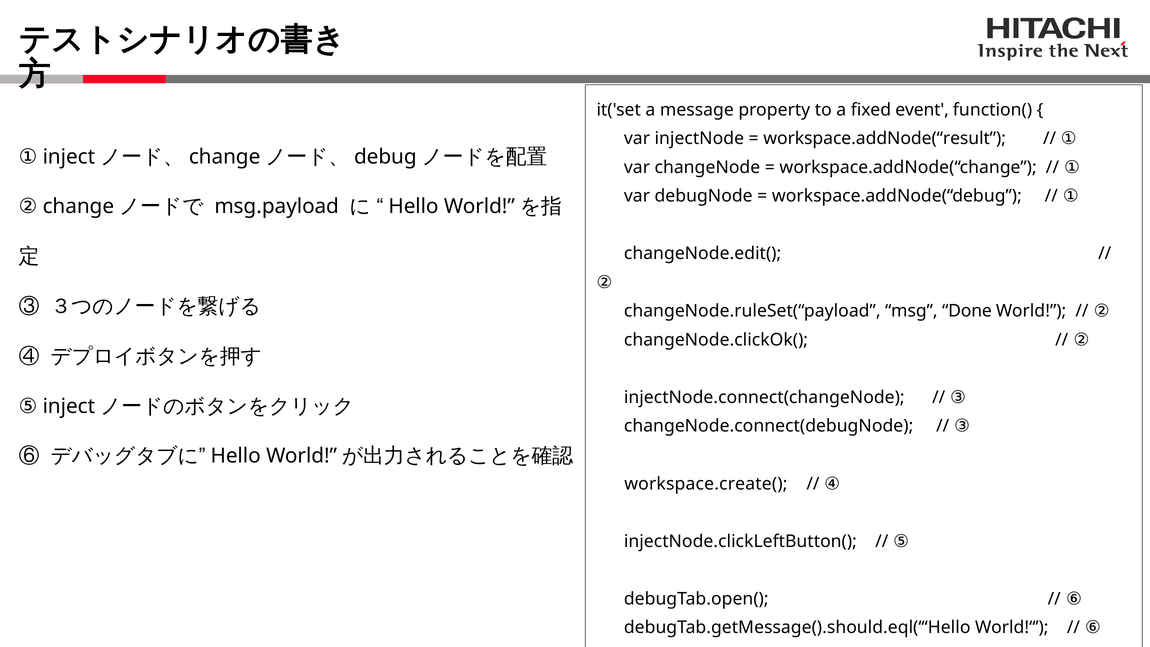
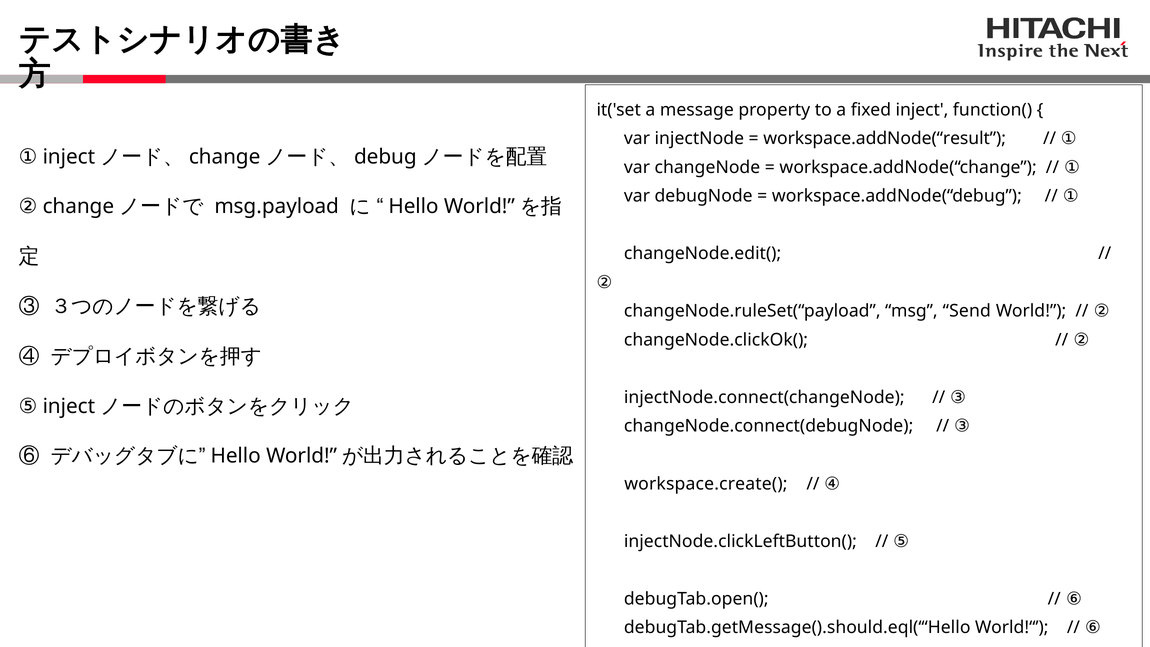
event: event -> inject
Done: Done -> Send
